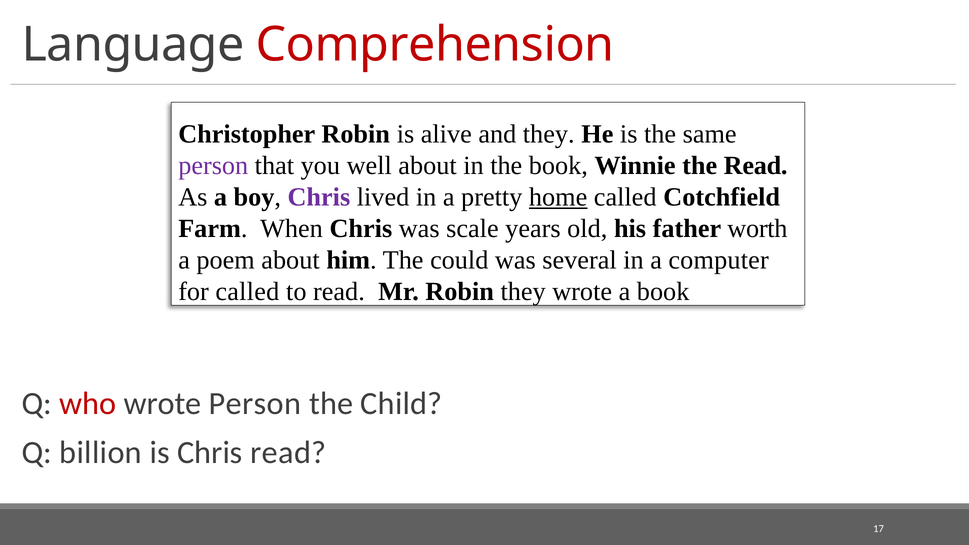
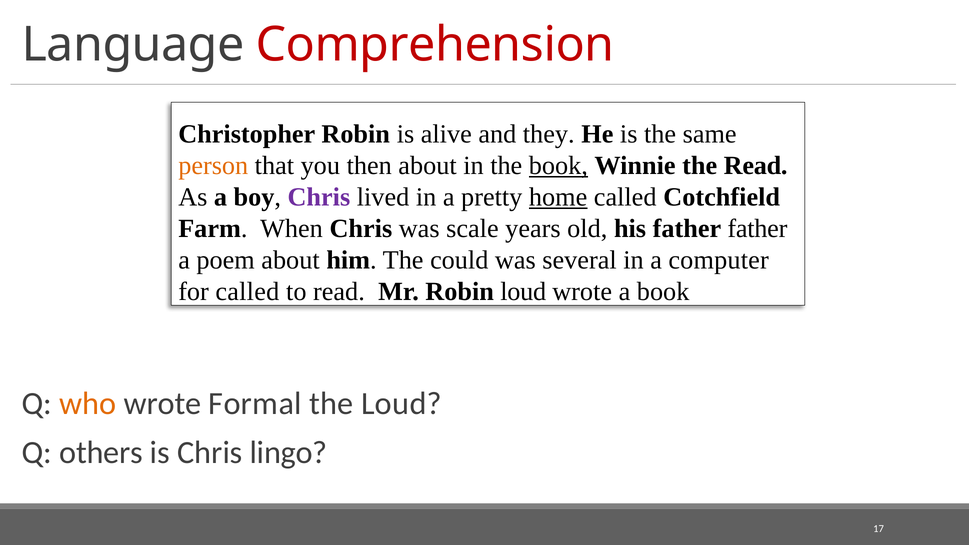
person at (213, 166) colour: purple -> orange
well: well -> then
book at (558, 166) underline: none -> present
father worth: worth -> father
Robin they: they -> loud
who colour: red -> orange
wrote Person: Person -> Formal
the Child: Child -> Loud
billion: billion -> others
Chris read: read -> lingo
